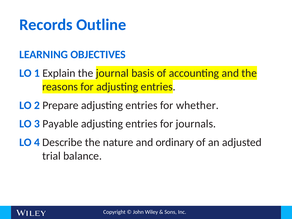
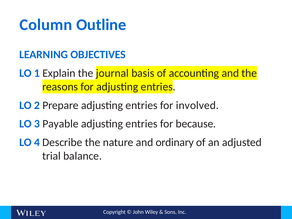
Records: Records -> Column
whether: whether -> involved
journals: journals -> because
